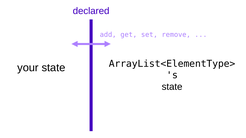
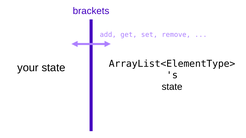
declared: declared -> brackets
